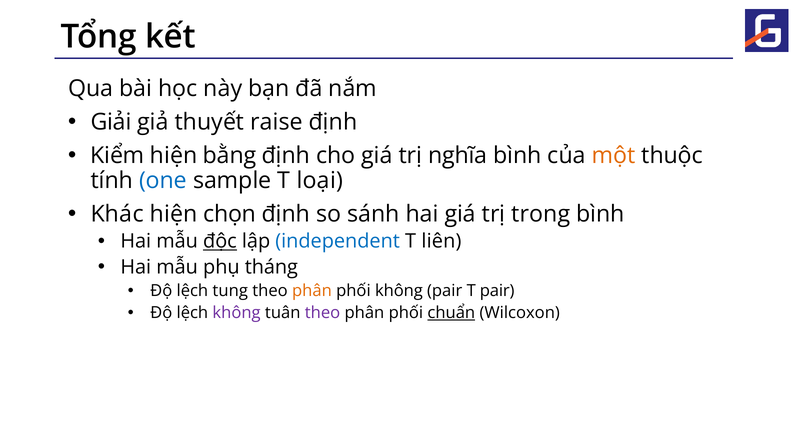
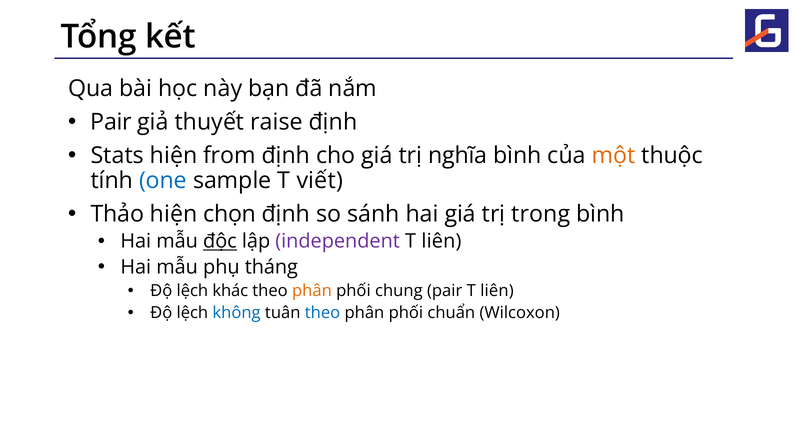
Giải at (111, 122): Giải -> Pair
Kiểm: Kiểm -> Stats
bằng: bằng -> from
loại: loại -> viết
Khác: Khác -> Thảo
independent colour: blue -> purple
tung: tung -> khác
phối không: không -> chung
pair T pair: pair -> liên
không at (237, 313) colour: purple -> blue
theo at (323, 313) colour: purple -> blue
chuẩn underline: present -> none
